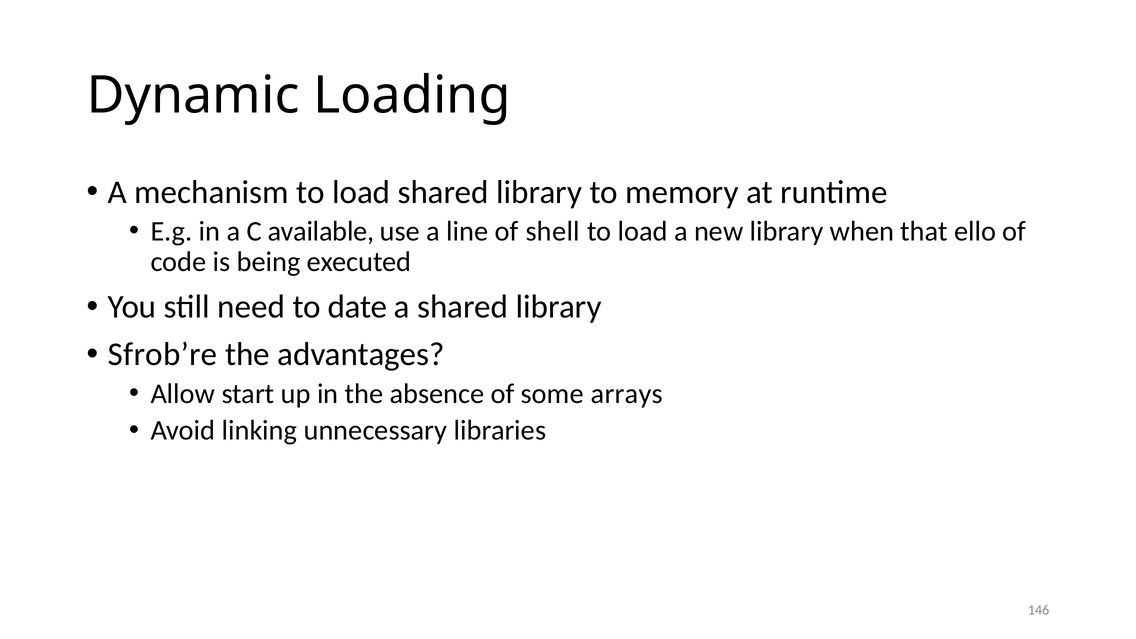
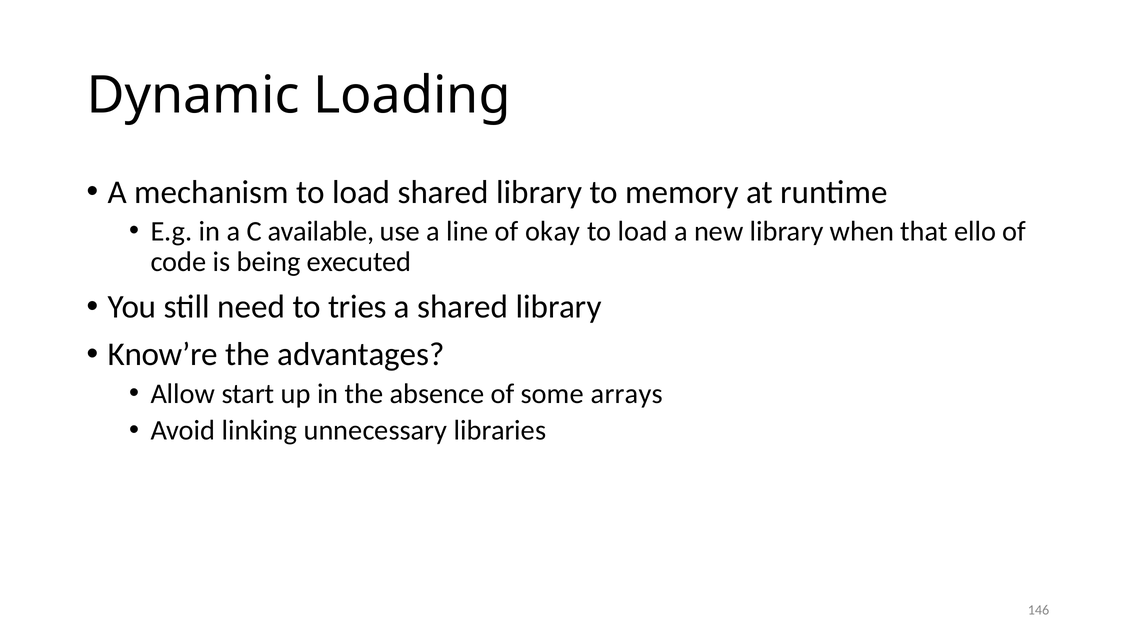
shell: shell -> okay
date: date -> tries
Sfrob’re: Sfrob’re -> Know’re
